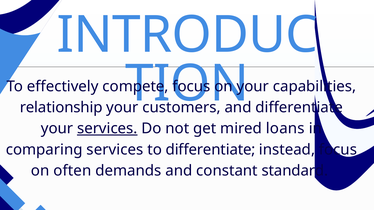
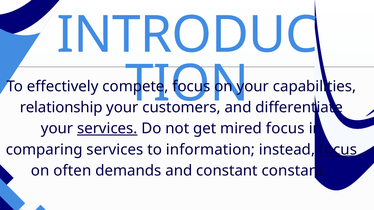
mired loans: loans -> focus
to differentiate: differentiate -> information
focus at (338, 150) underline: none -> present
constant standard: standard -> constant
